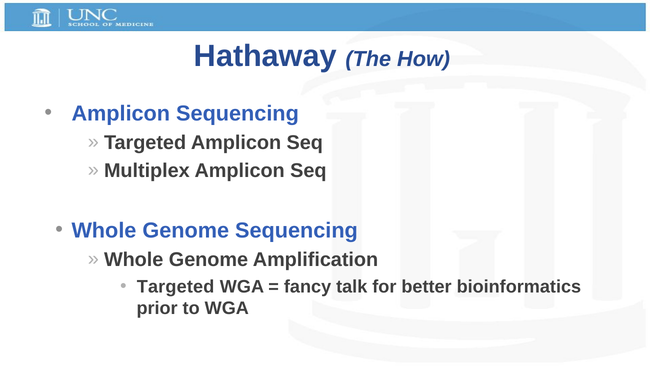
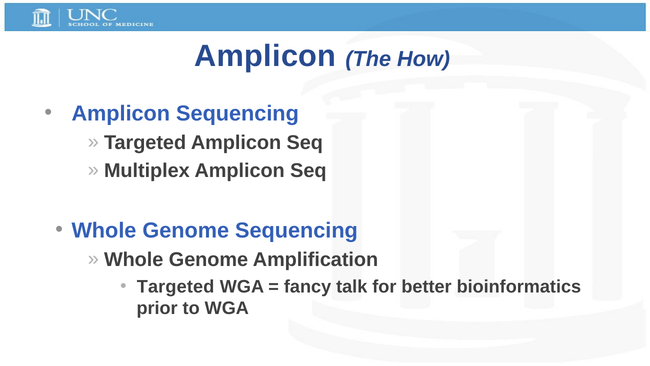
Hathaway at (265, 56): Hathaway -> Amplicon
